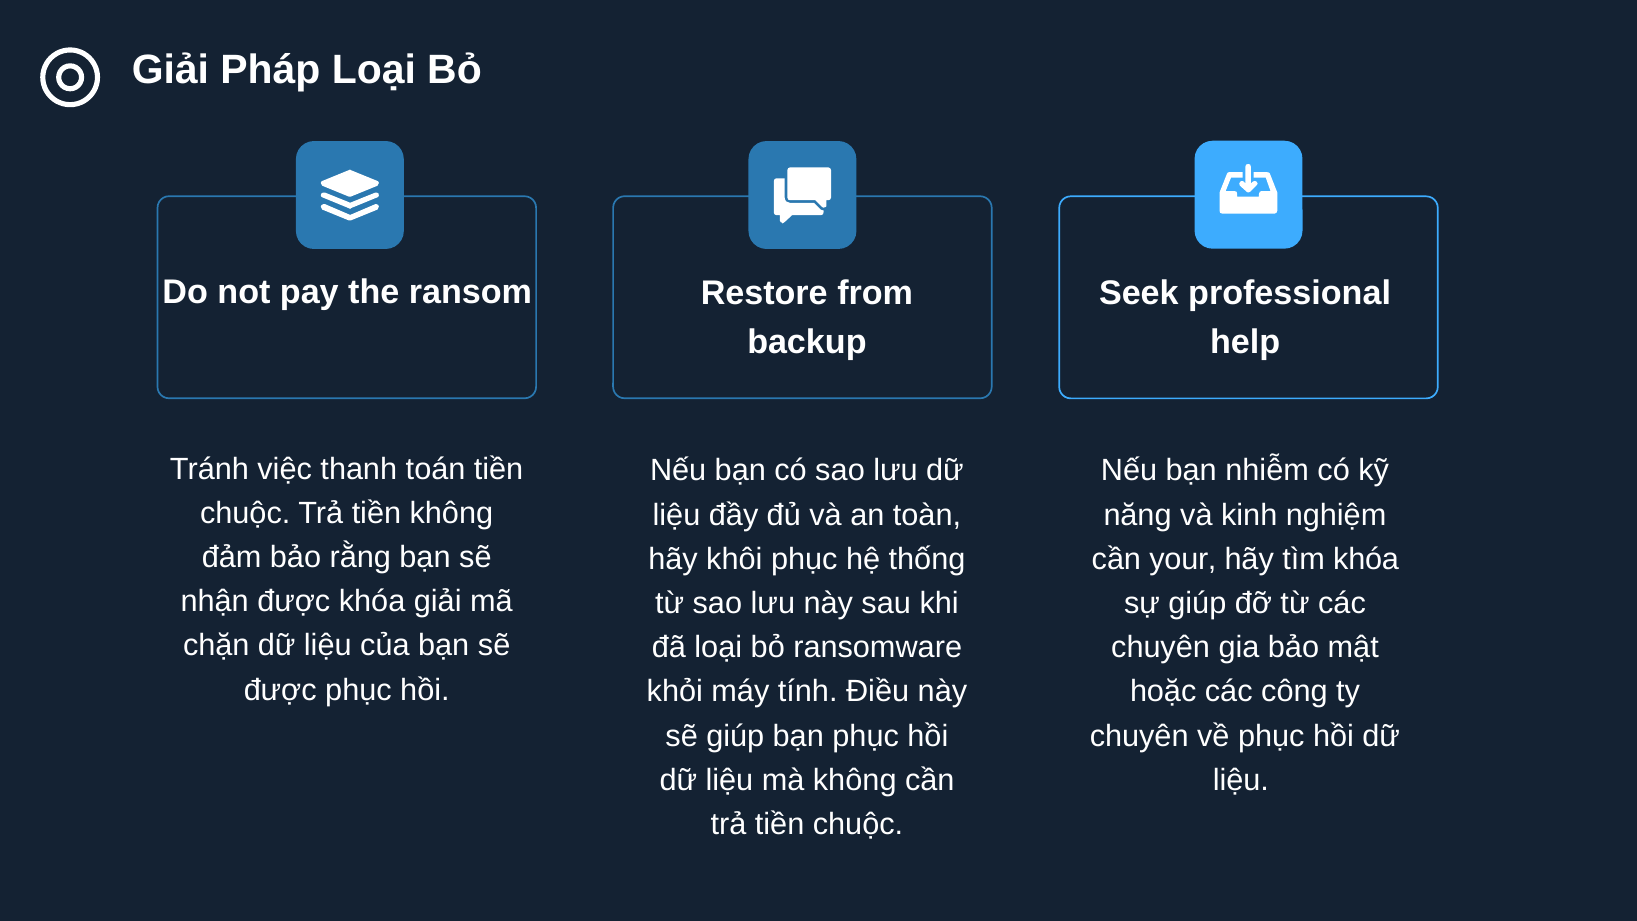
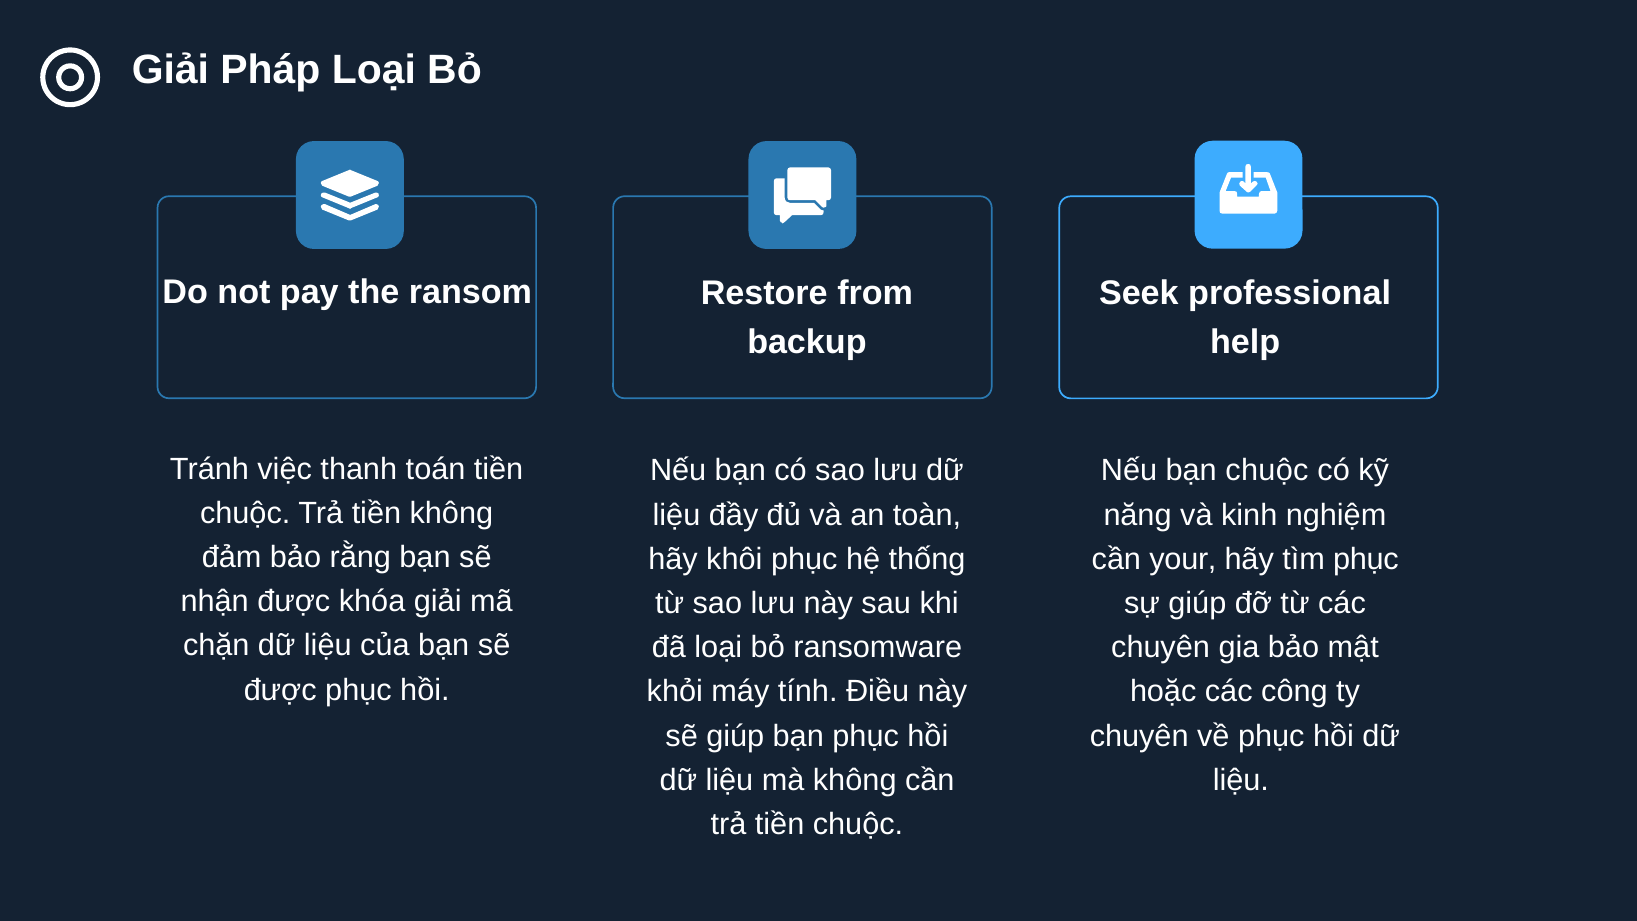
bạn nhiễm: nhiễm -> chuộc
tìm khóa: khóa -> phục
